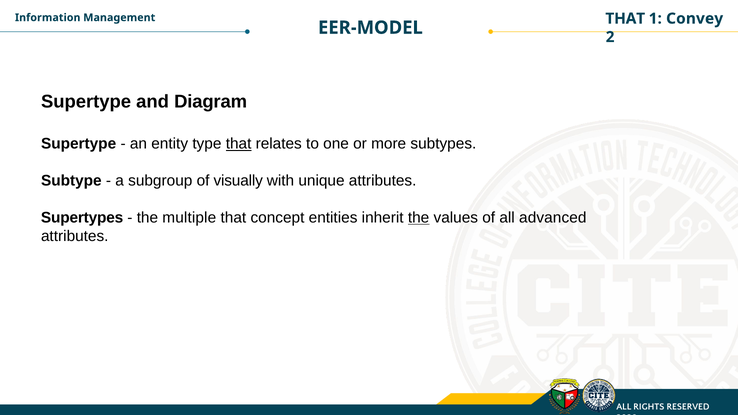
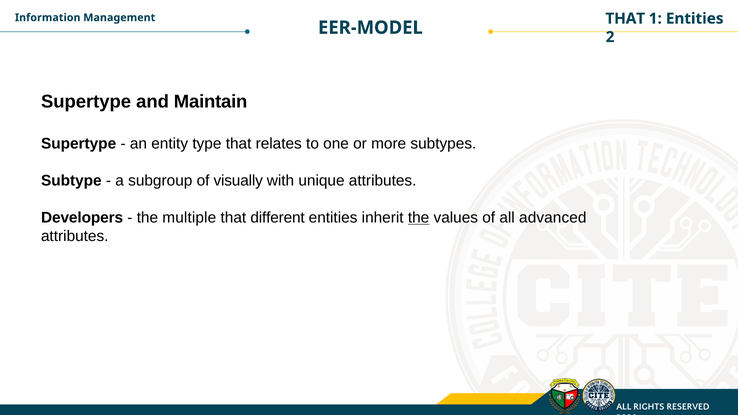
1 Convey: Convey -> Entities
Diagram: Diagram -> Maintain
that at (239, 144) underline: present -> none
Supertypes: Supertypes -> Developers
concept: concept -> different
